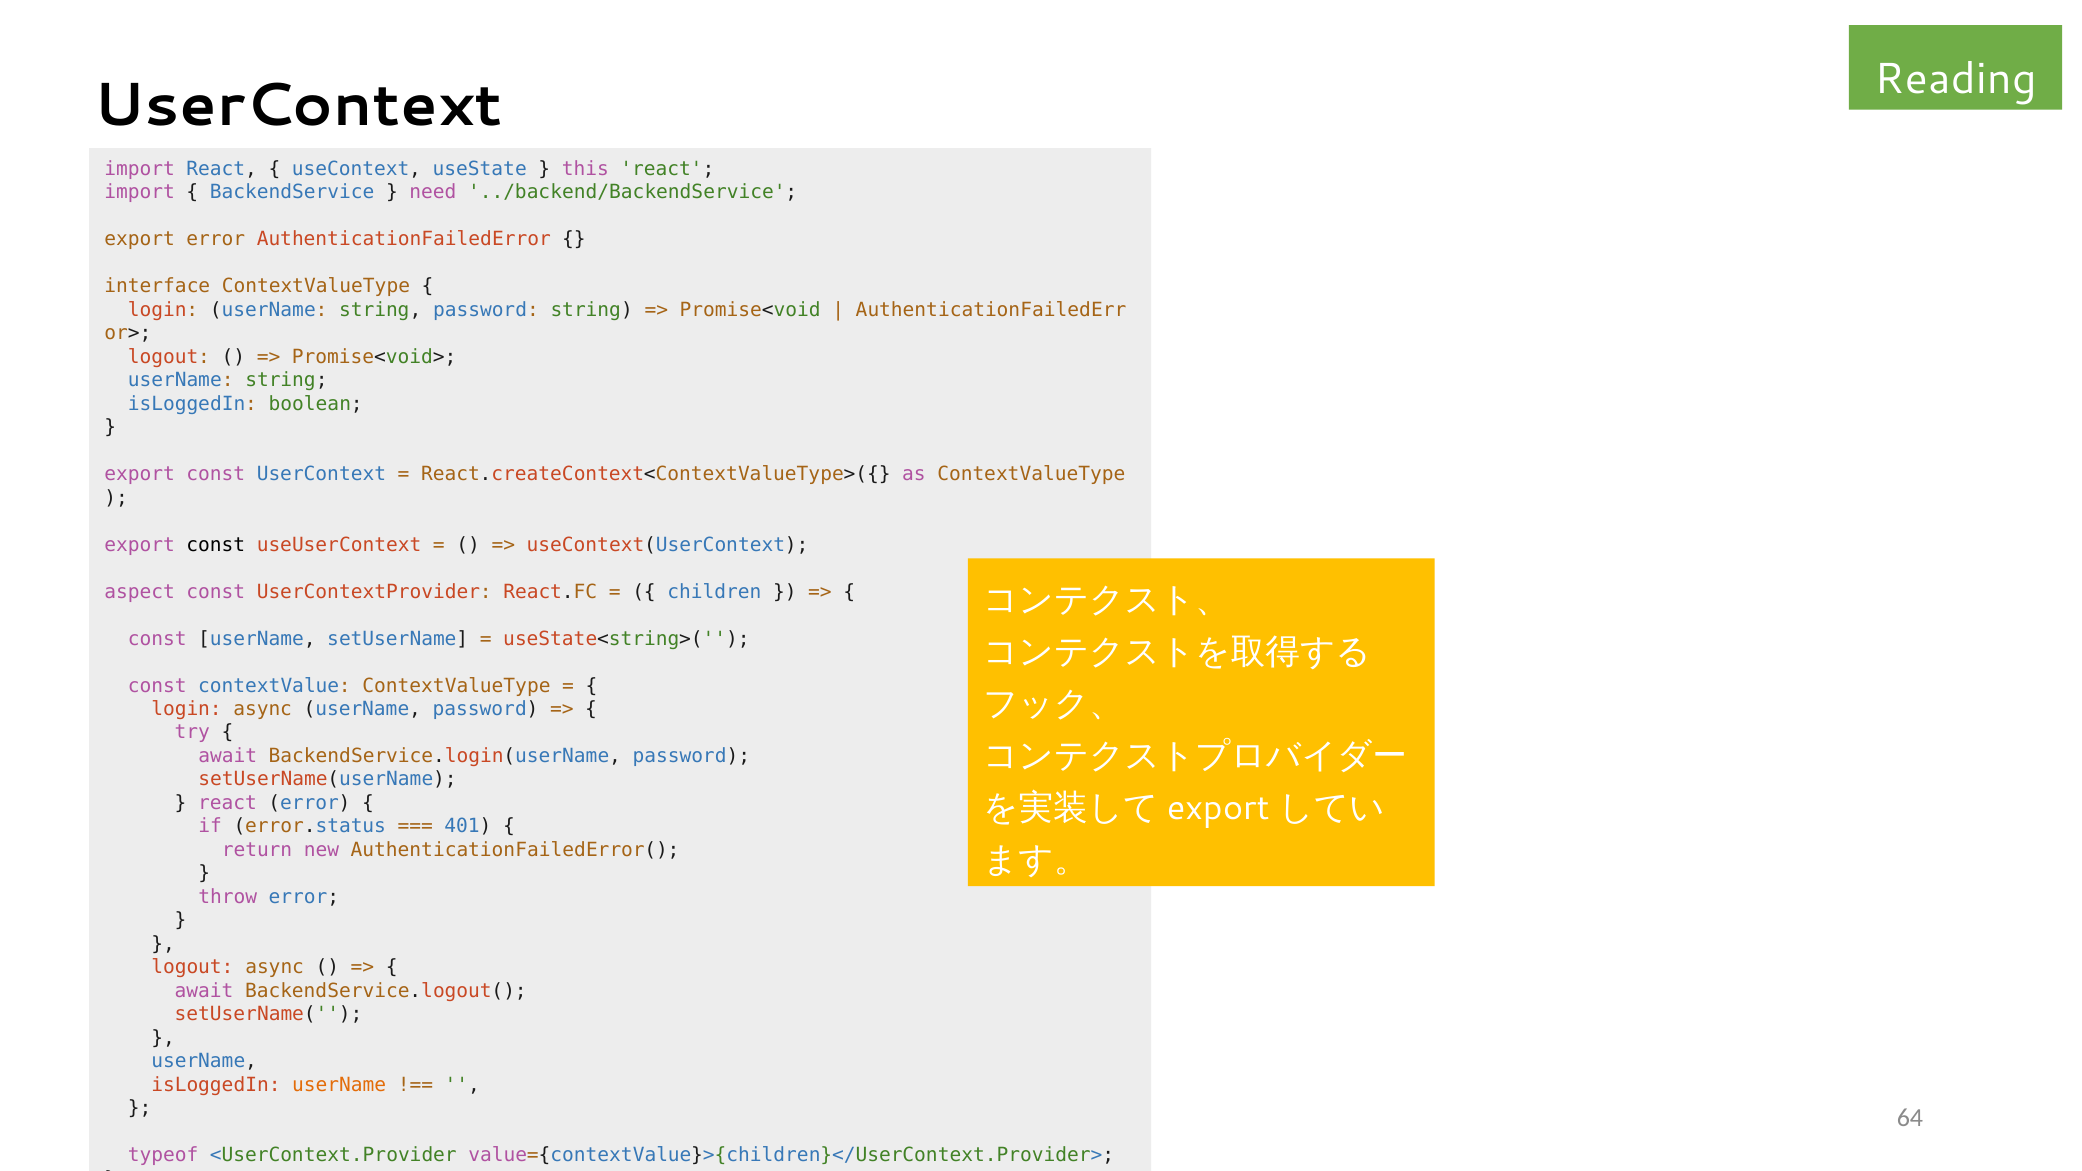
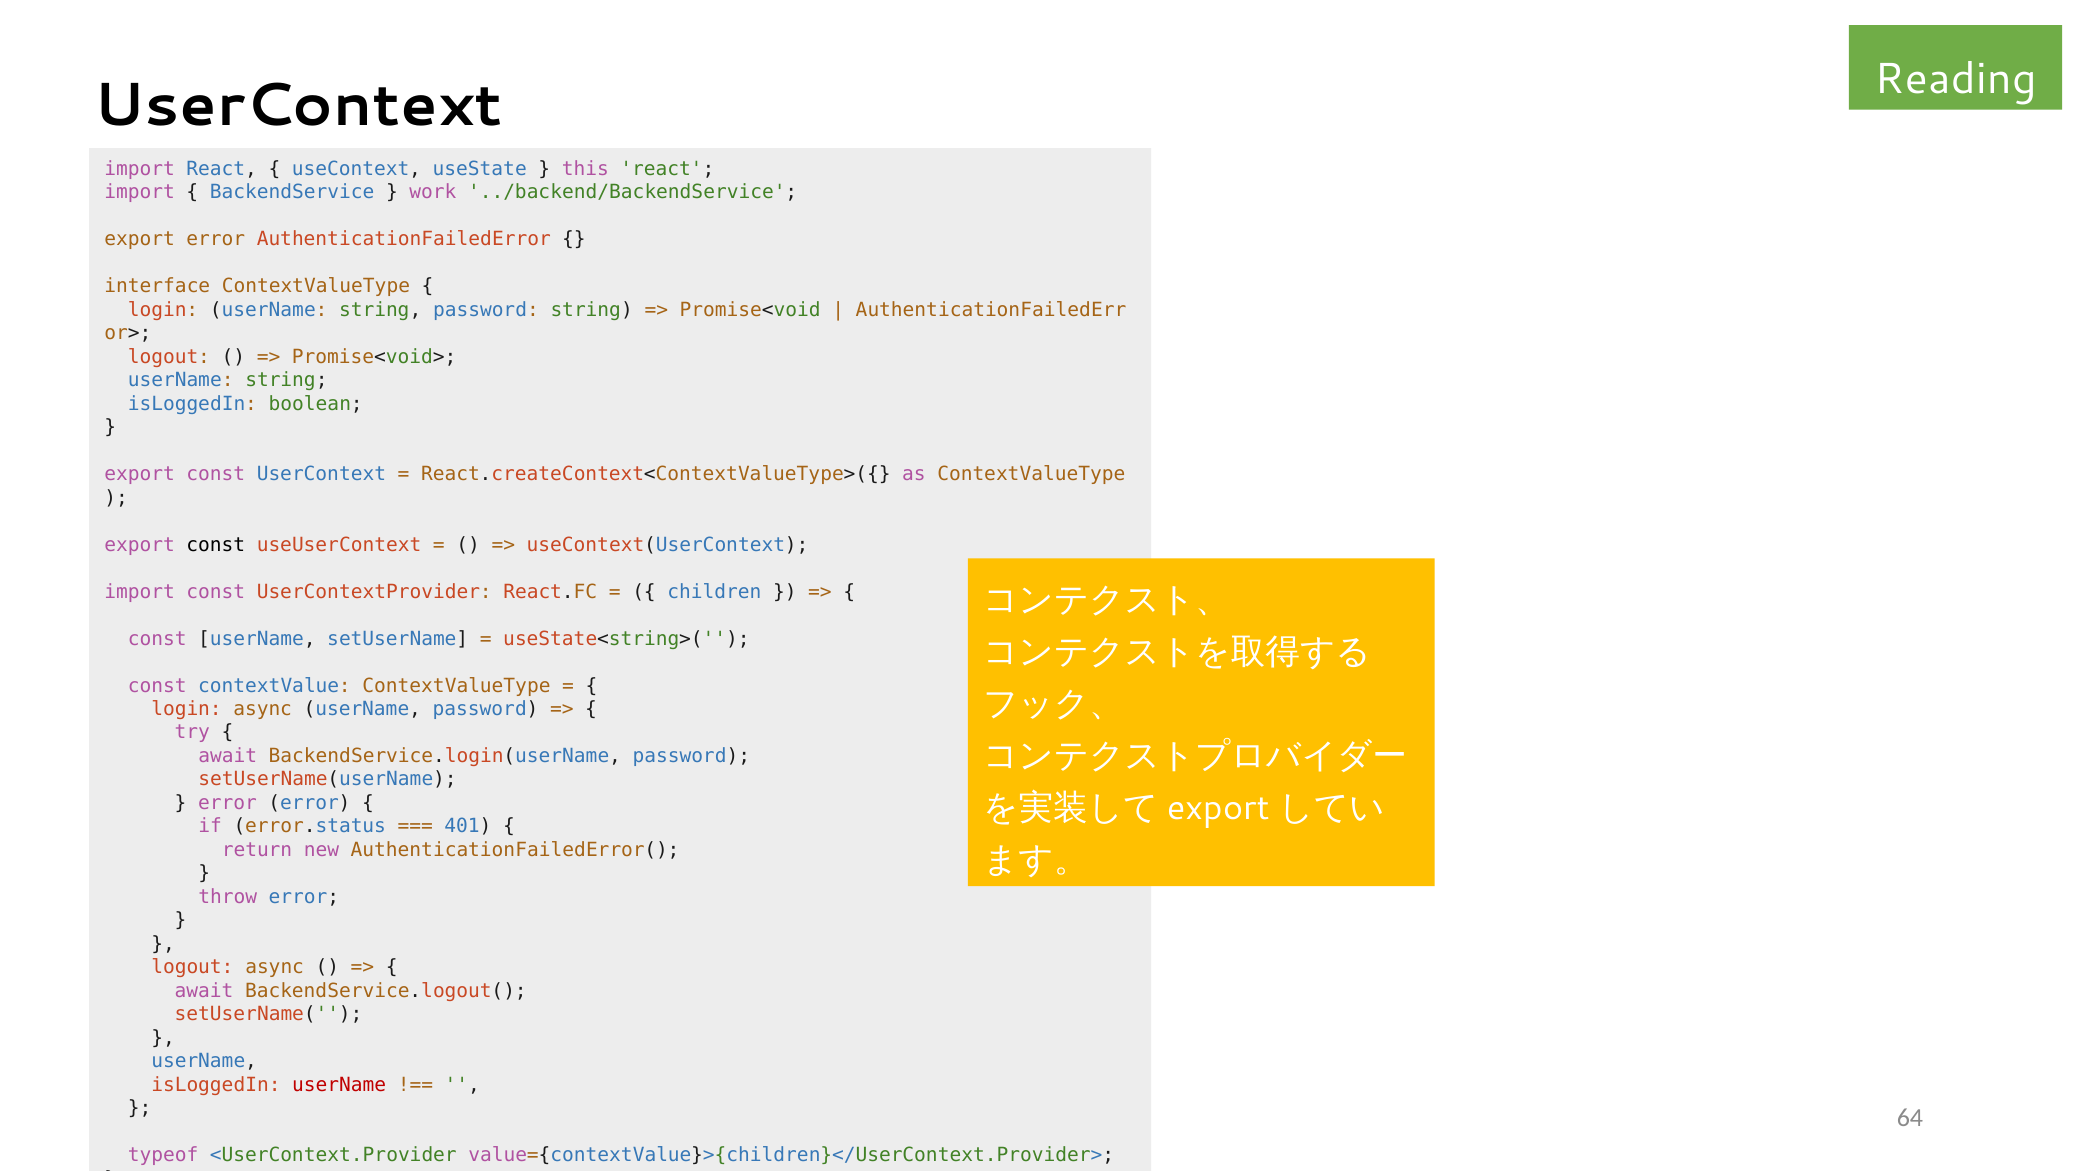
need: need -> work
aspect at (140, 592): aspect -> import
react at (227, 803): react -> error
userName at (339, 1085) colour: orange -> red
